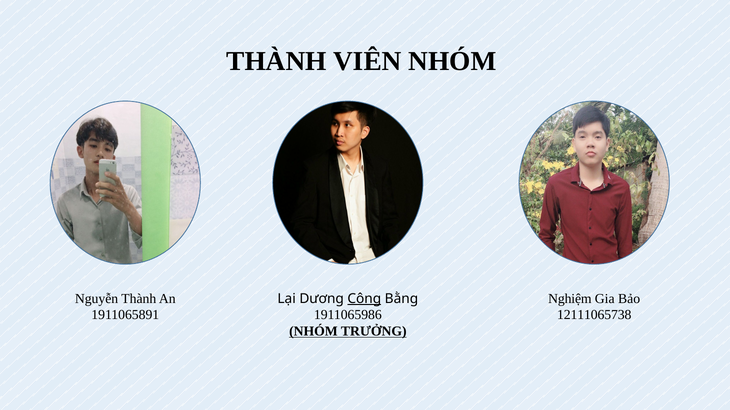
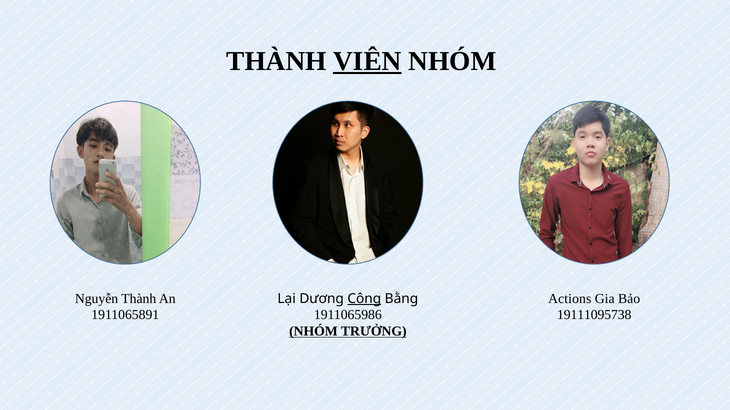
VIÊN underline: none -> present
Nghiệm: Nghiệm -> Actions
12111065738: 12111065738 -> 19111095738
